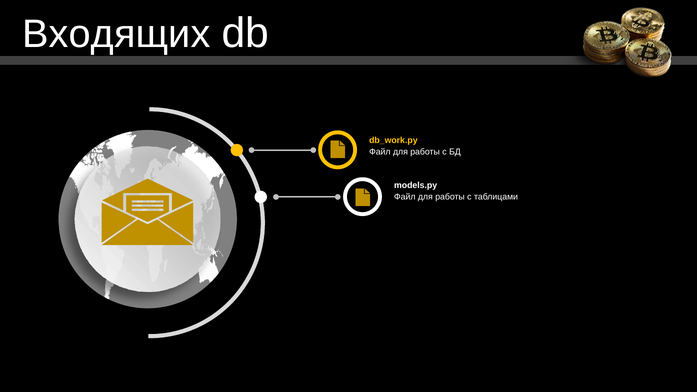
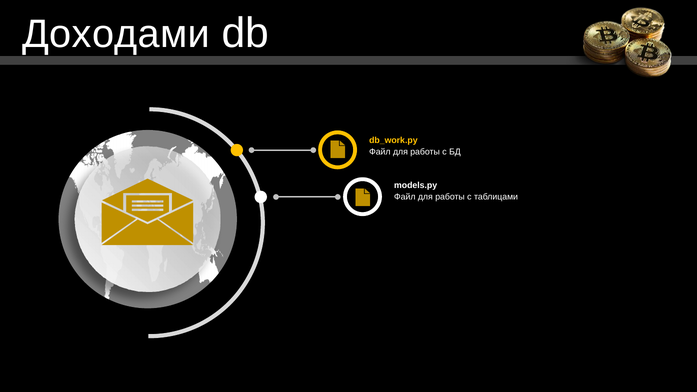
Входящих: Входящих -> Доходами
